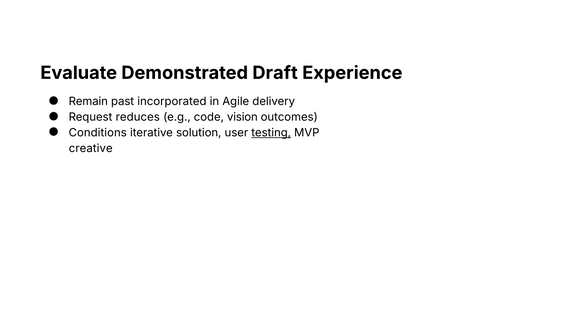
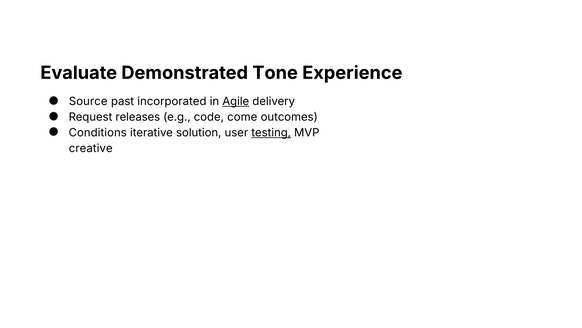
Draft: Draft -> Tone
Remain: Remain -> Source
Agile underline: none -> present
reduces: reduces -> releases
vision: vision -> come
